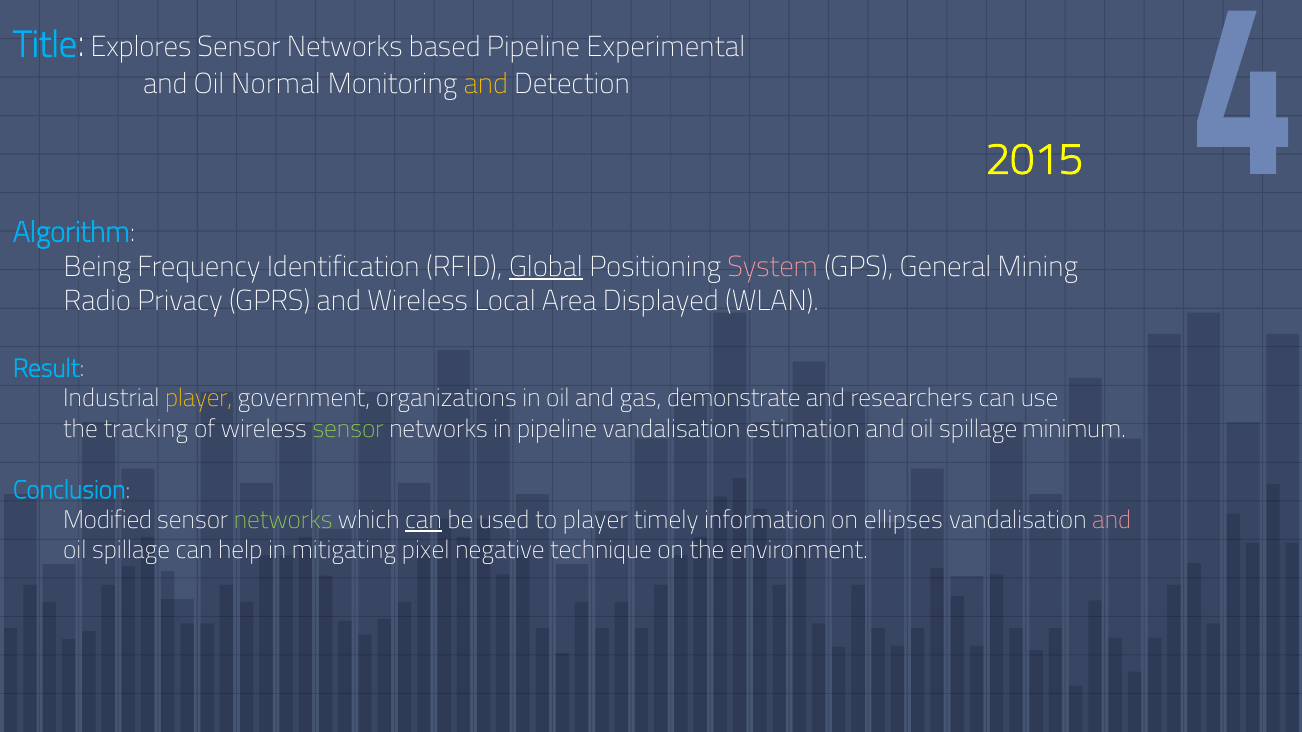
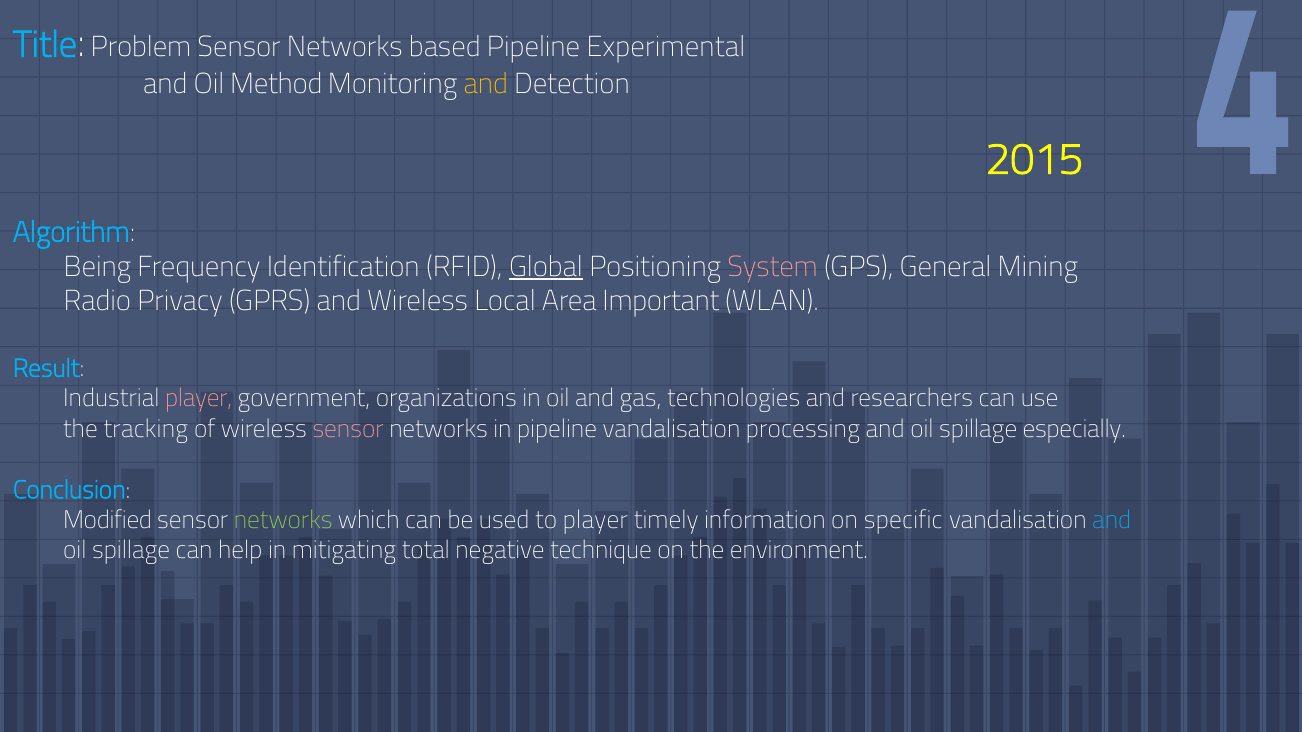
Explores: Explores -> Problem
Normal: Normal -> Method
Displayed: Displayed -> Important
player at (199, 399) colour: yellow -> pink
demonstrate: demonstrate -> technologies
sensor at (348, 429) colour: light green -> pink
estimation: estimation -> processing
minimum: minimum -> especially
can at (423, 520) underline: present -> none
ellipses: ellipses -> specific
and at (1112, 520) colour: pink -> light blue
pixel: pixel -> total
